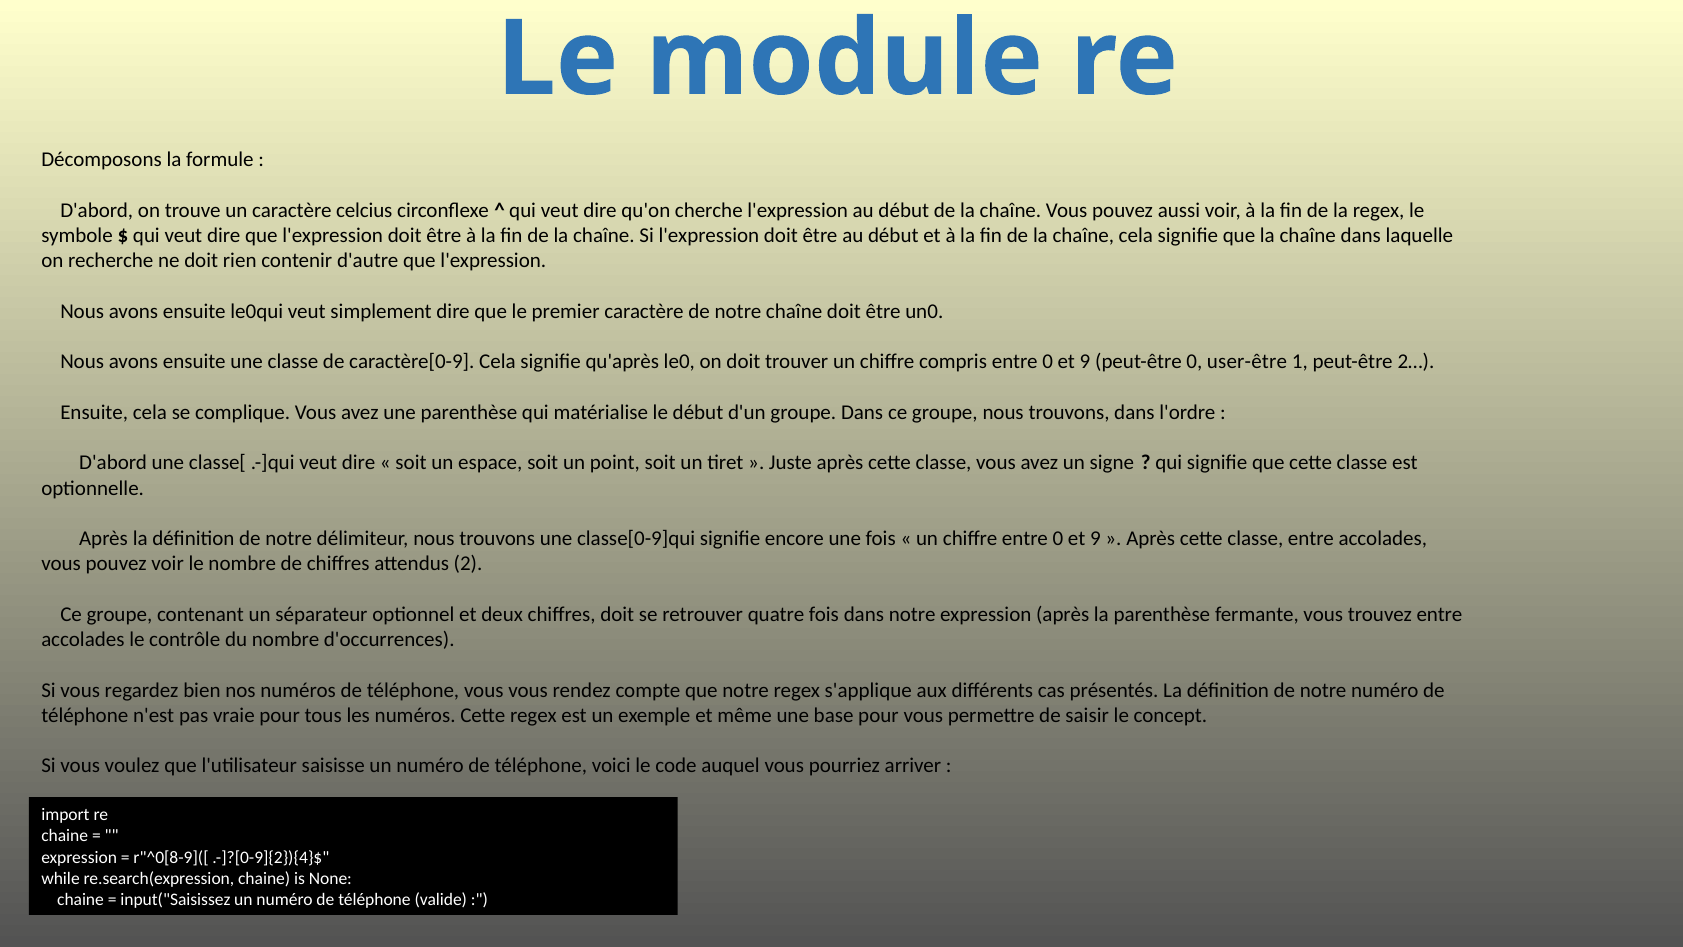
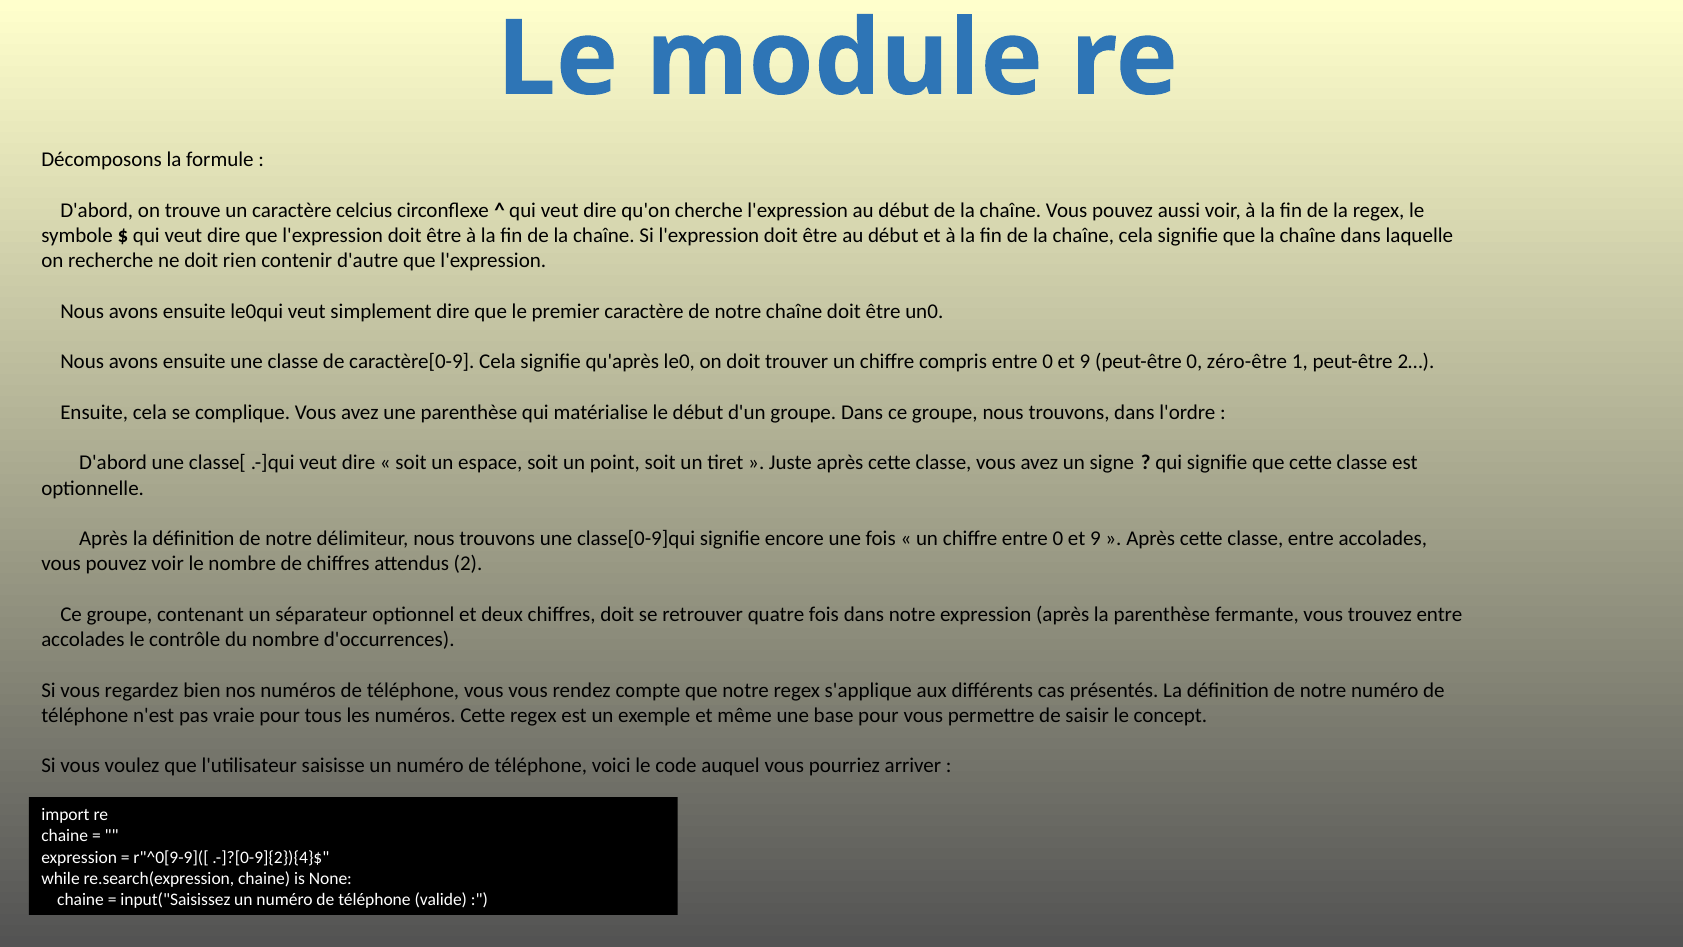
user-être: user-être -> zéro-être
r"^0[8-9]([: r"^0[8-9]([ -> r"^0[9-9]([
